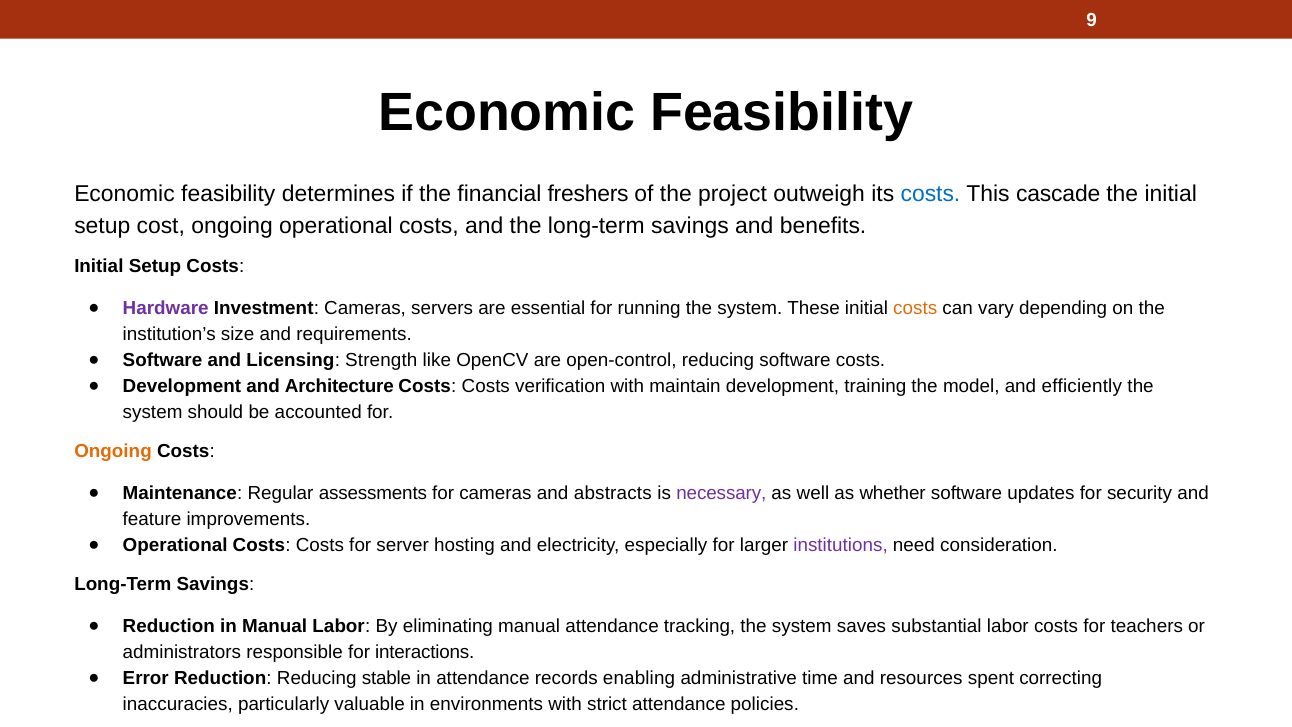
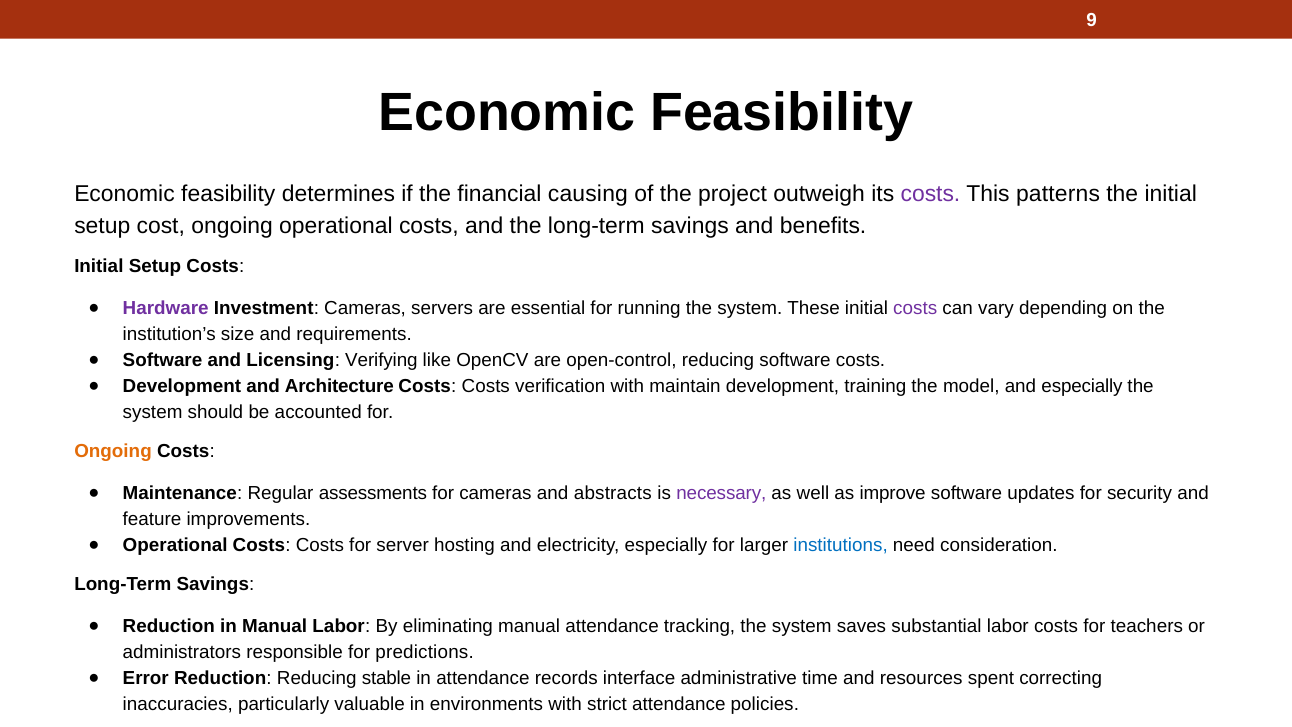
freshers: freshers -> causing
costs at (930, 194) colour: blue -> purple
cascade: cascade -> patterns
costs at (915, 308) colour: orange -> purple
Strength: Strength -> Verifying
and efficiently: efficiently -> especially
whether: whether -> improve
institutions colour: purple -> blue
interactions: interactions -> predictions
enabling: enabling -> interface
